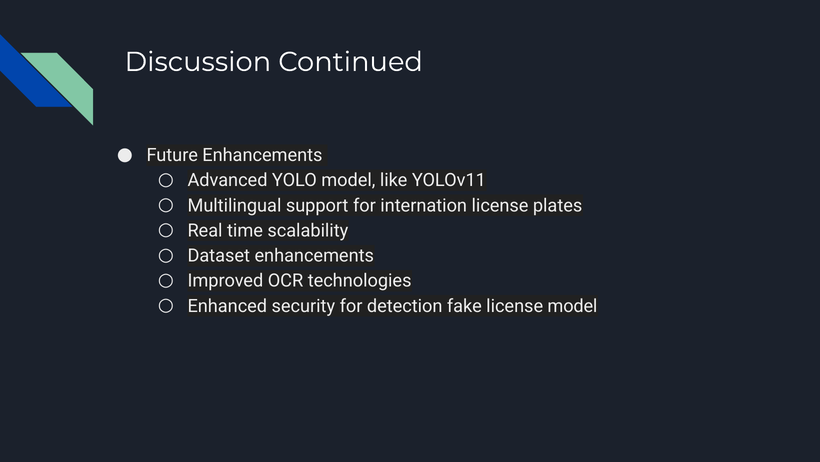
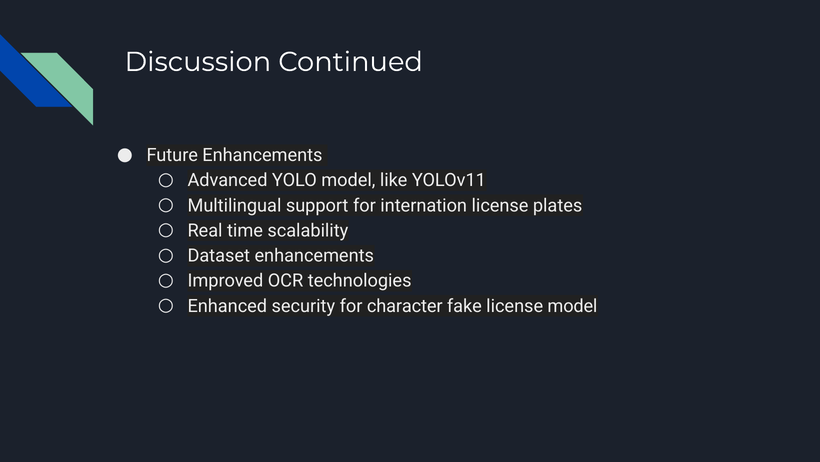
detection: detection -> character
